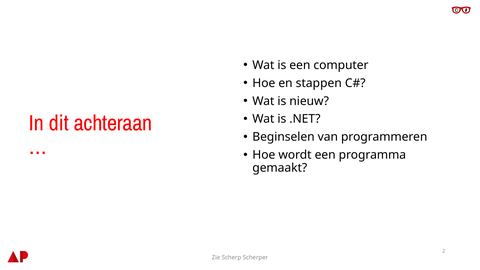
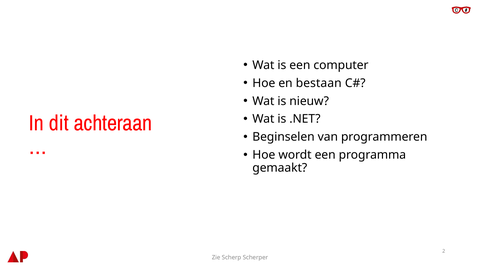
stappen: stappen -> bestaan
